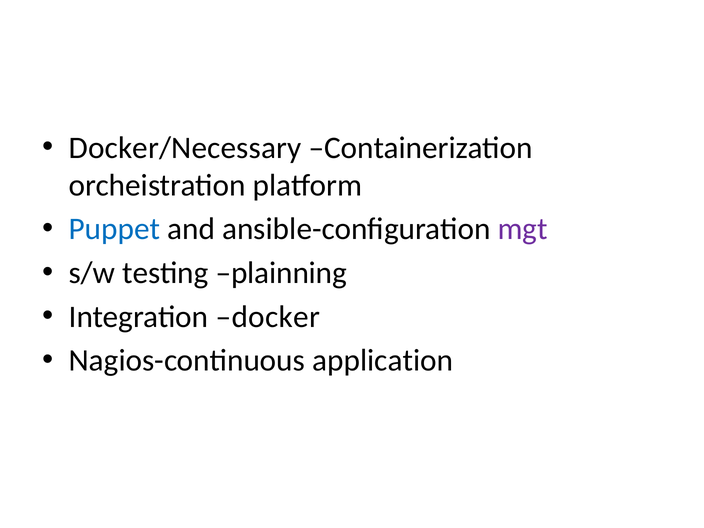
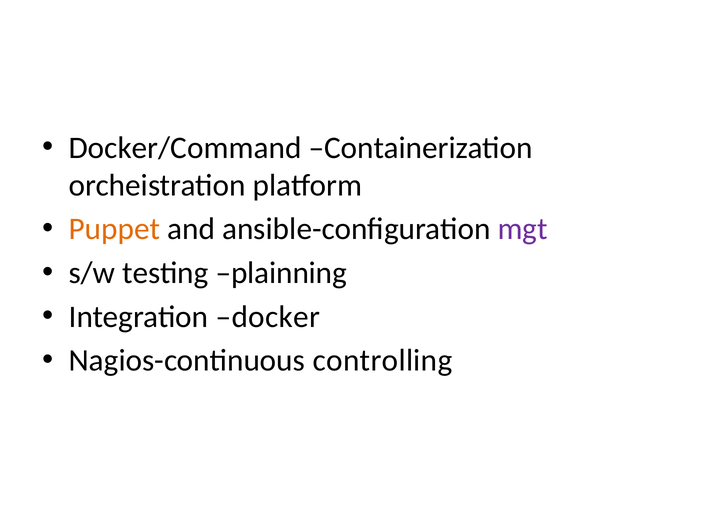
Docker/Necessary: Docker/Necessary -> Docker/Command
Puppet colour: blue -> orange
application: application -> controlling
